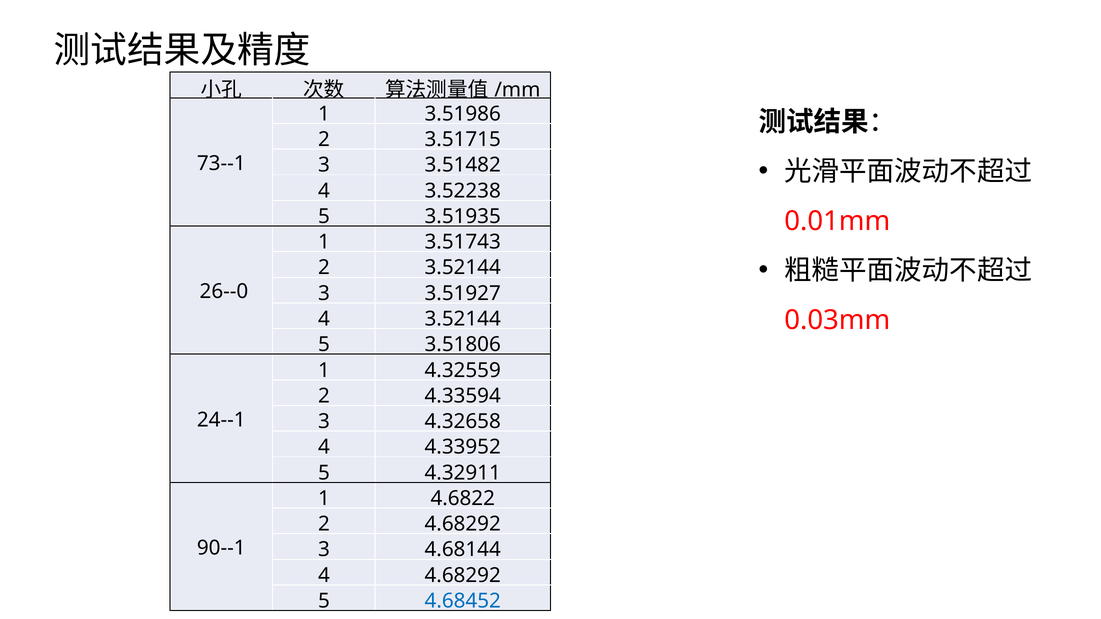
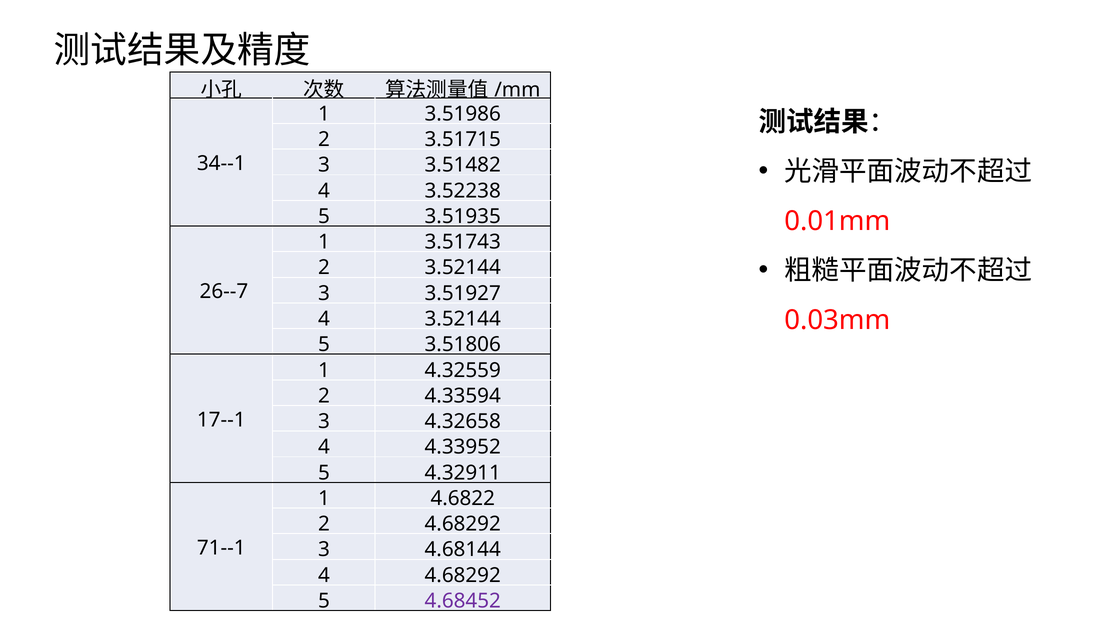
73--1: 73--1 -> 34--1
26--0: 26--0 -> 26--7
24--1: 24--1 -> 17--1
90--1: 90--1 -> 71--1
4.68452 colour: blue -> purple
